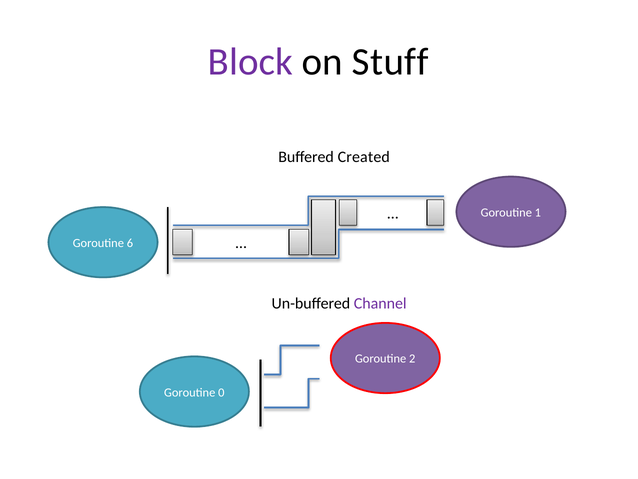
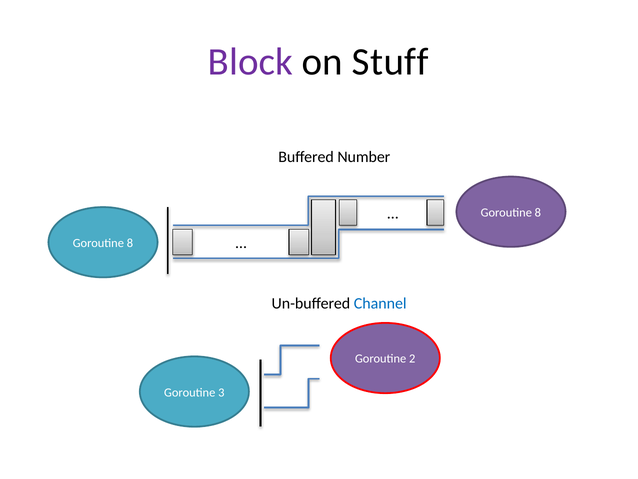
Created: Created -> Number
1 at (538, 212): 1 -> 8
6 at (130, 243): 6 -> 8
Channel colour: purple -> blue
0: 0 -> 3
